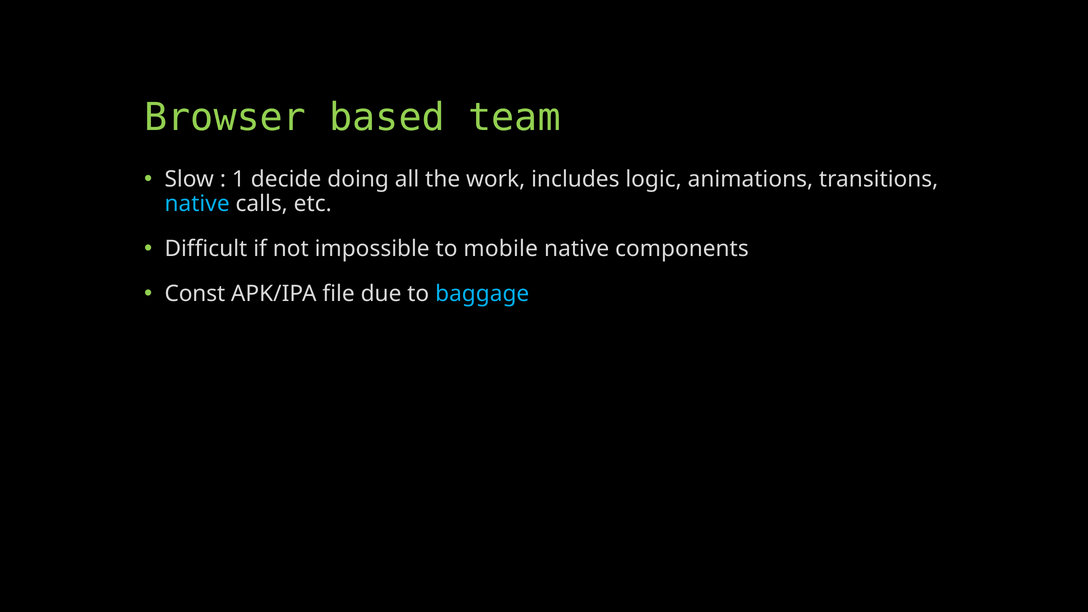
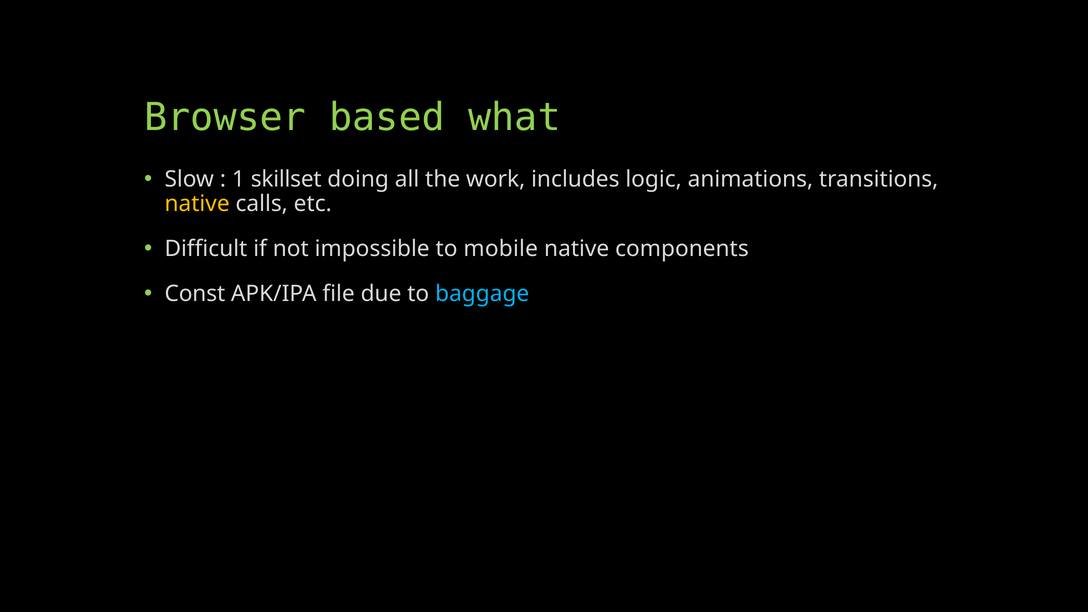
team: team -> what
decide: decide -> skillset
native at (197, 204) colour: light blue -> yellow
